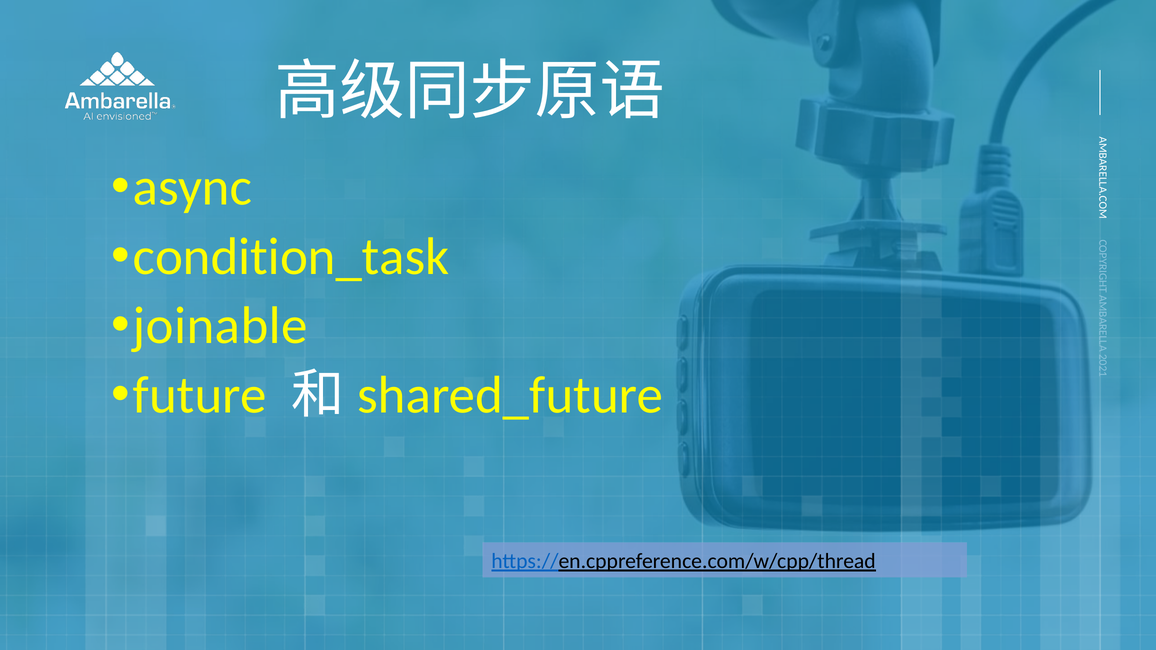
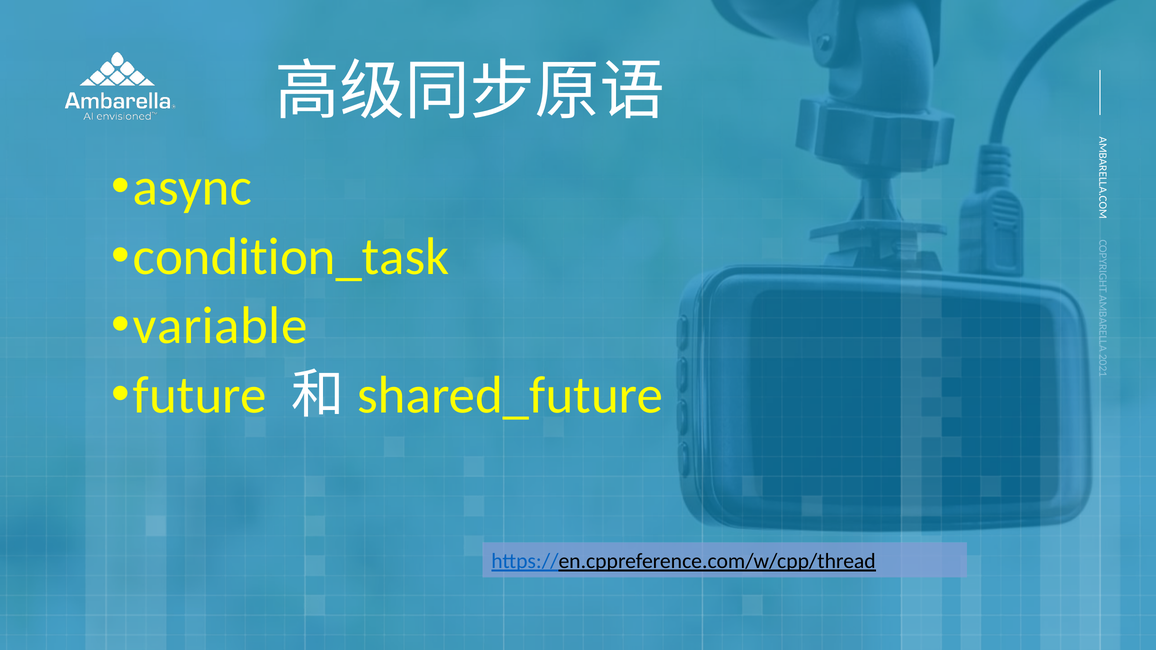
joinable: joinable -> variable
